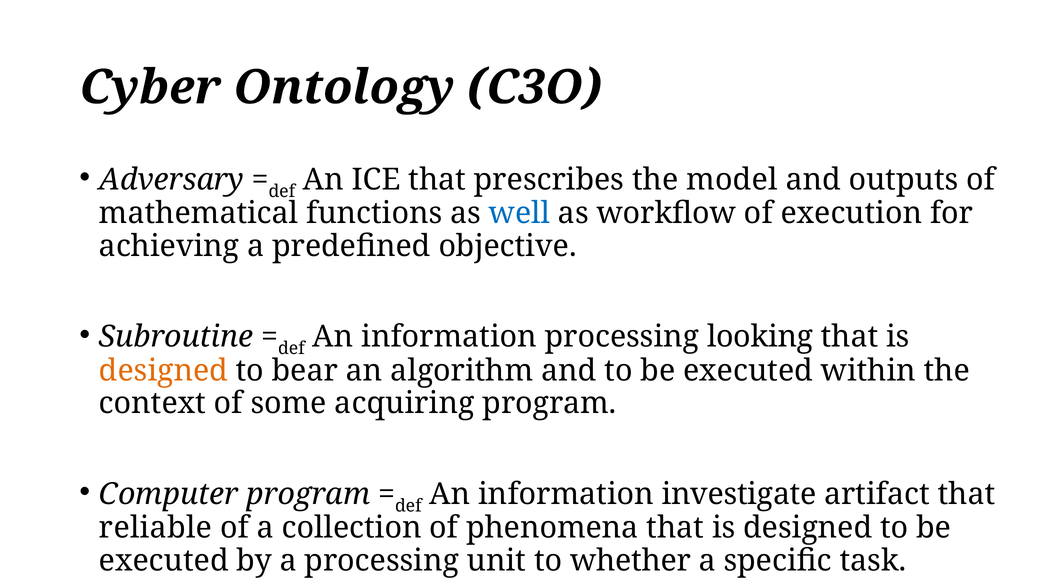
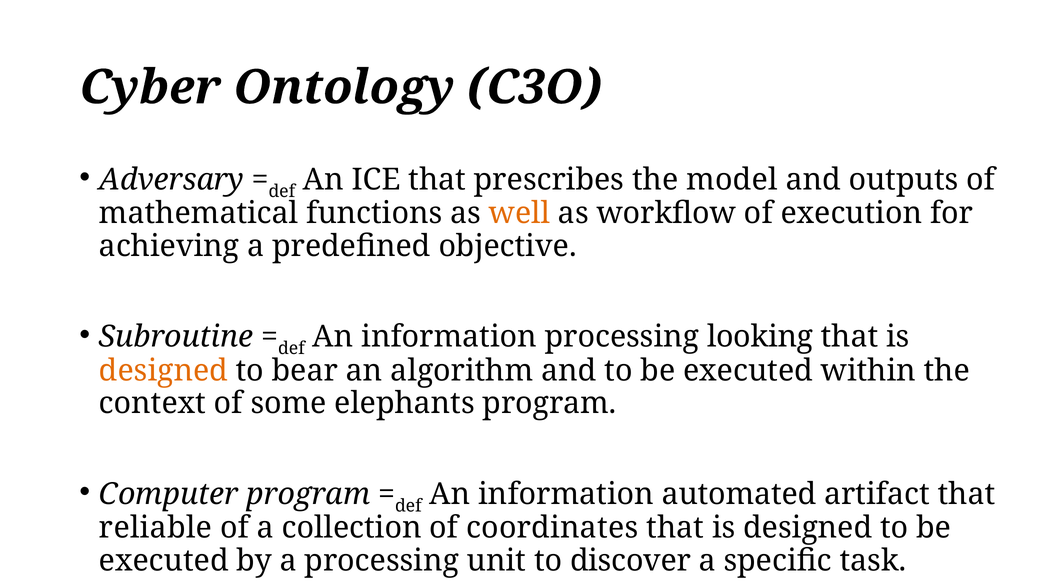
well colour: blue -> orange
acquiring: acquiring -> elephants
investigate: investigate -> automated
phenomena: phenomena -> coordinates
whether: whether -> discover
